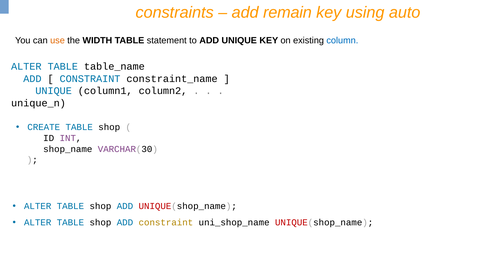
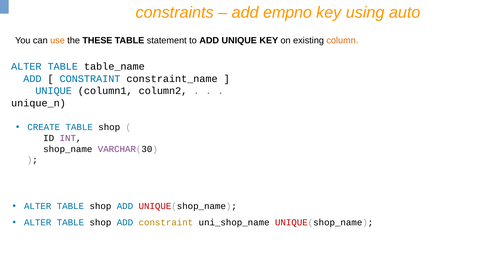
remain: remain -> empno
WIDTH: WIDTH -> THESE
column colour: blue -> orange
